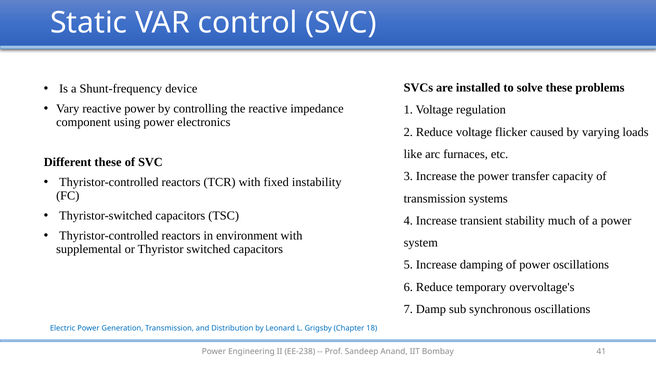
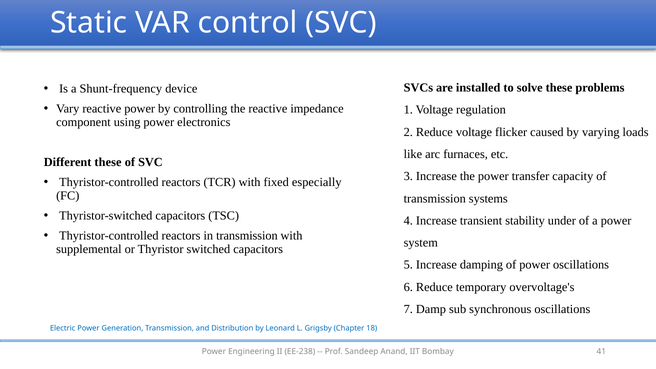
instability: instability -> especially
much: much -> under
in environment: environment -> transmission
